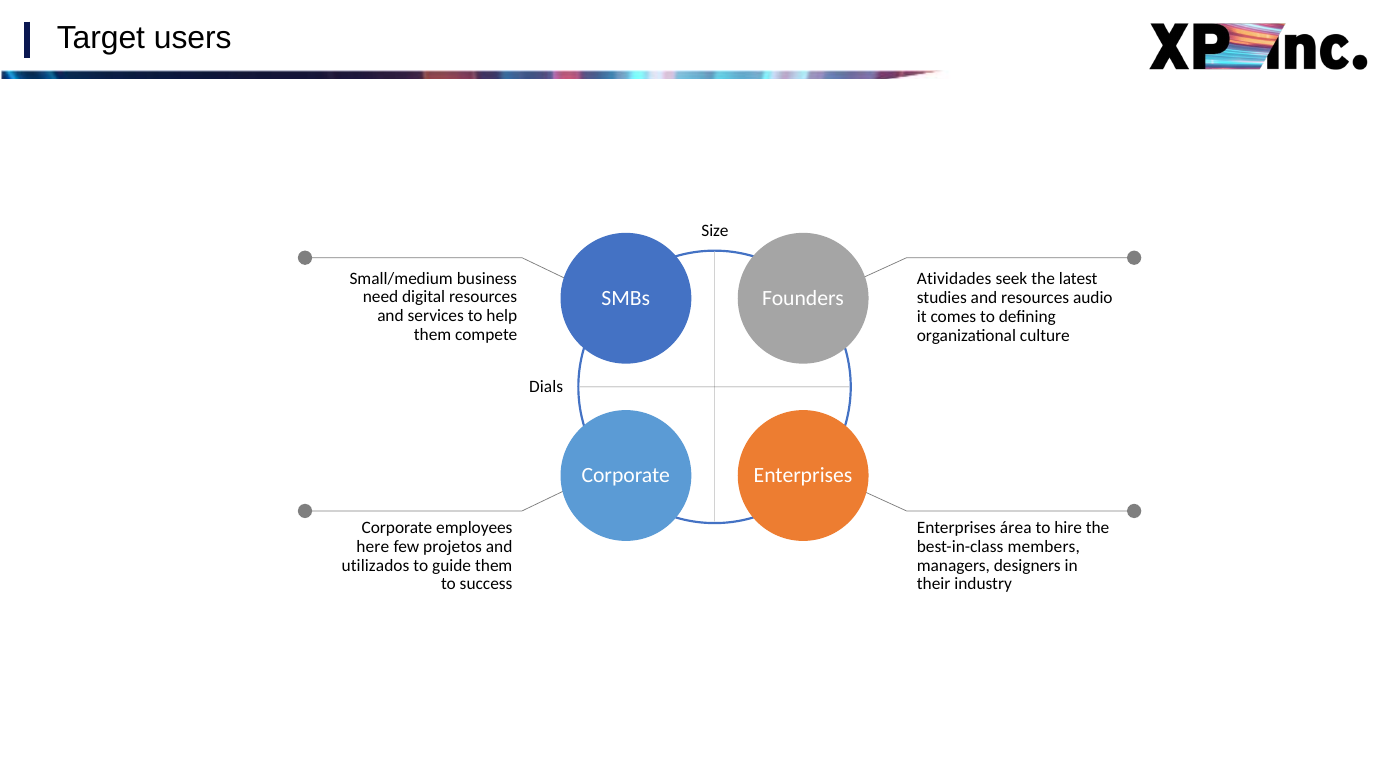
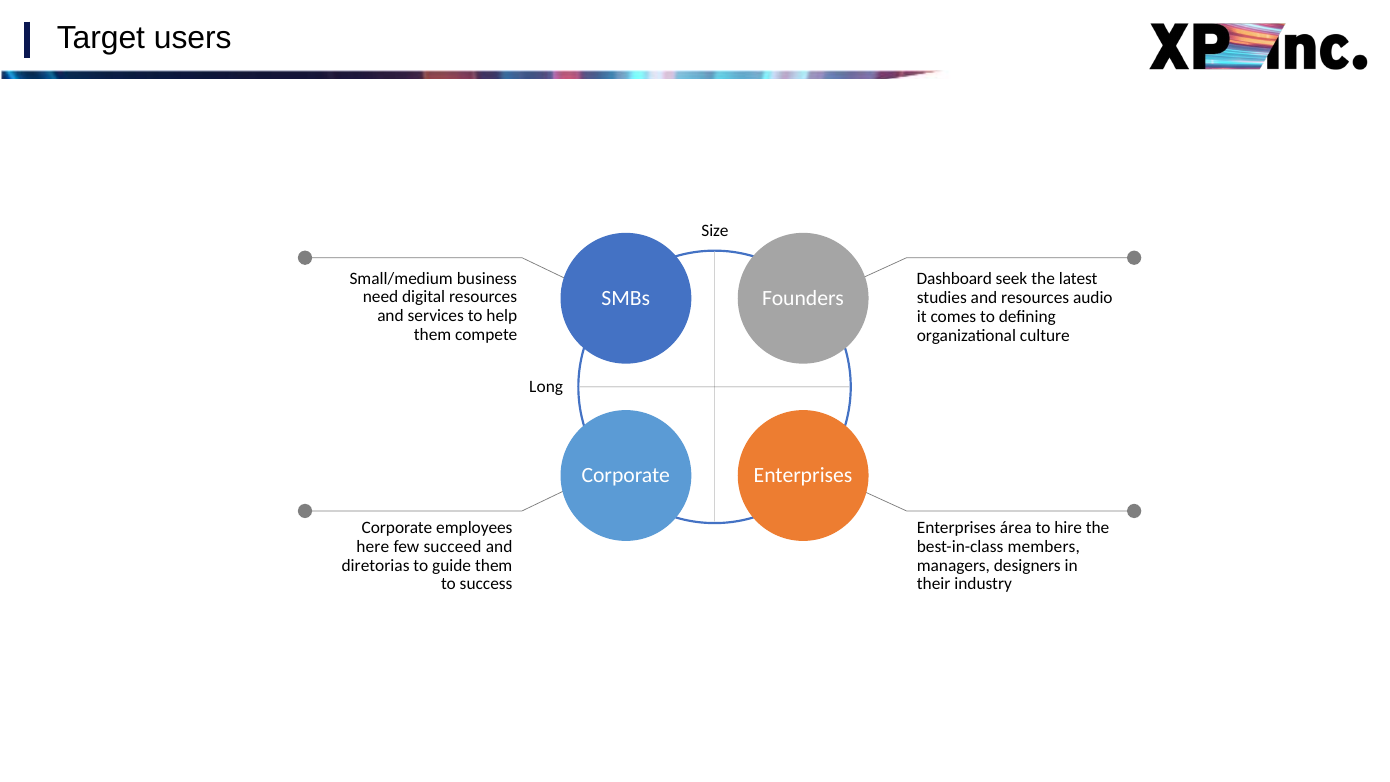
Atividades: Atividades -> Dashboard
Dials: Dials -> Long
projetos: projetos -> succeed
utilizados: utilizados -> diretorias
